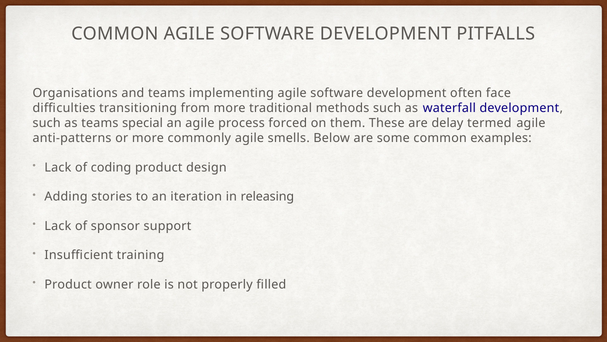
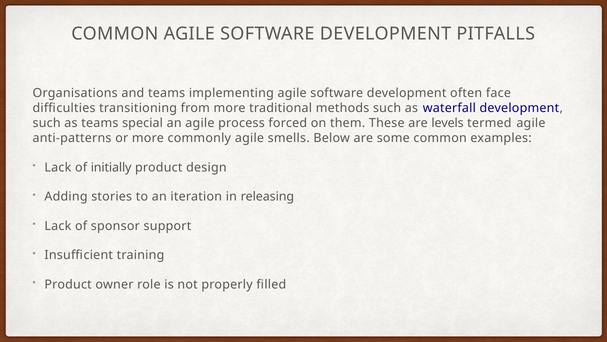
delay: delay -> levels
coding: coding -> initially
